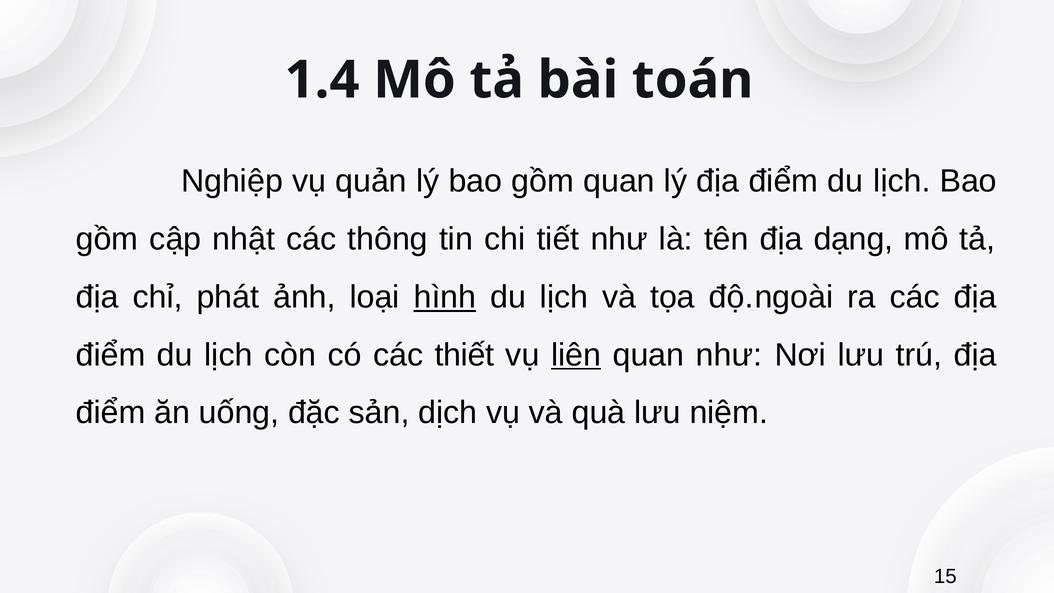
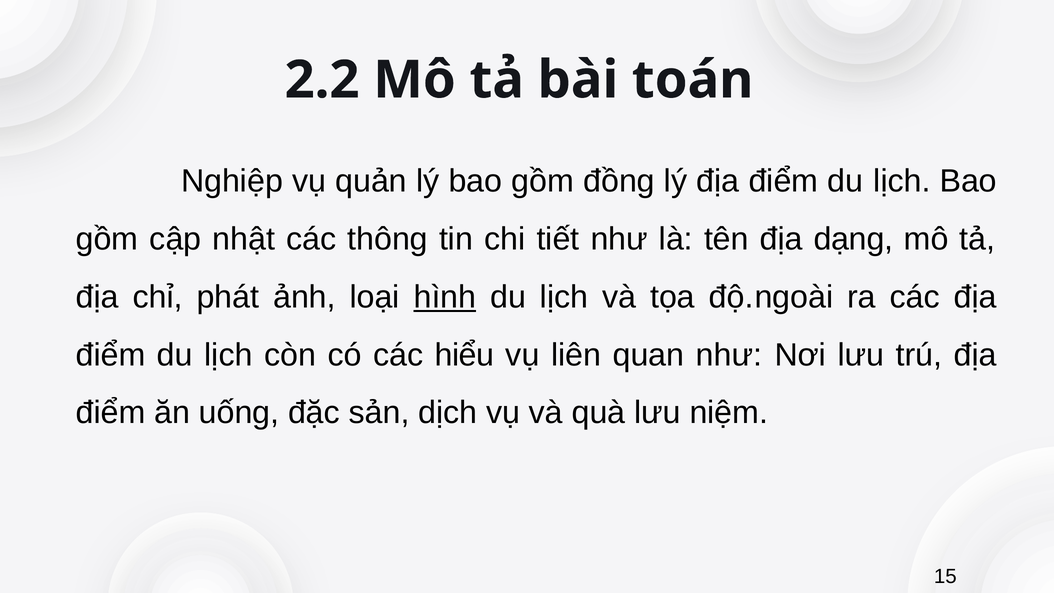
1.4: 1.4 -> 2.2
gồm quan: quan -> đồng
thiết: thiết -> hiểu
liên underline: present -> none
